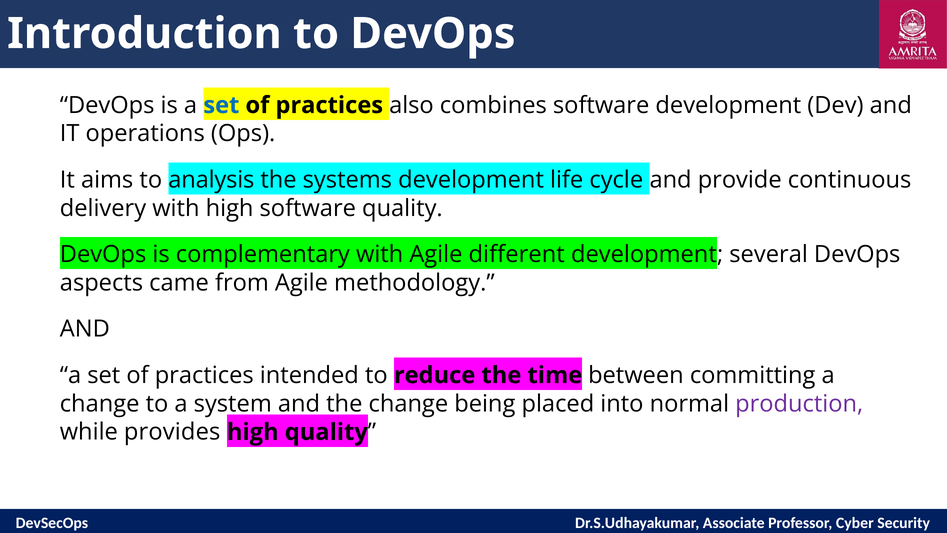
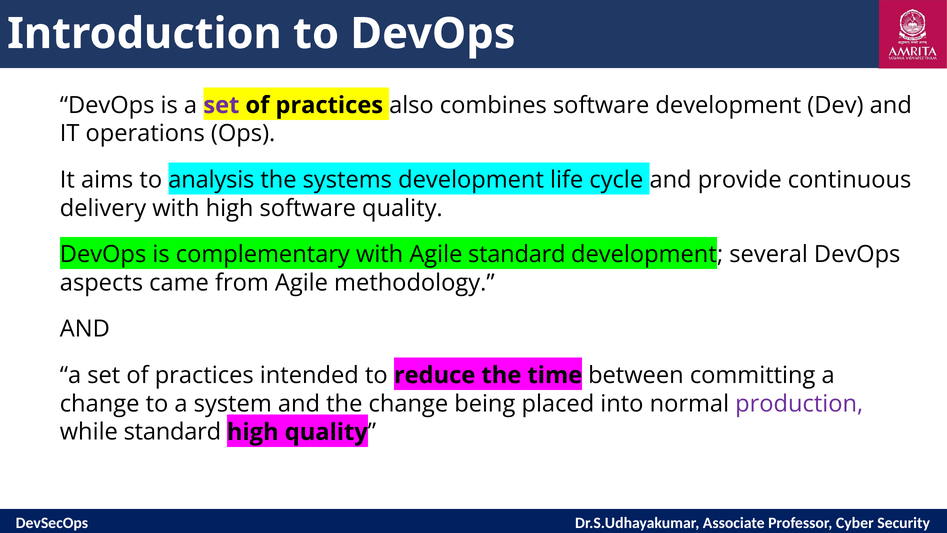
set at (221, 105) colour: blue -> purple
Agile different: different -> standard
while provides: provides -> standard
